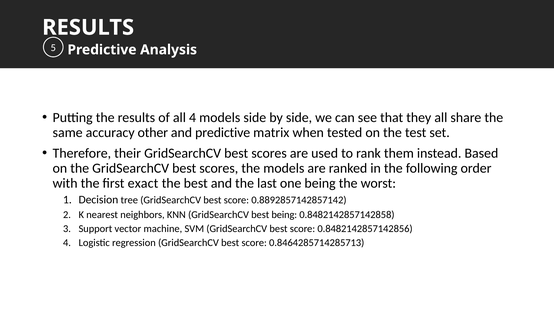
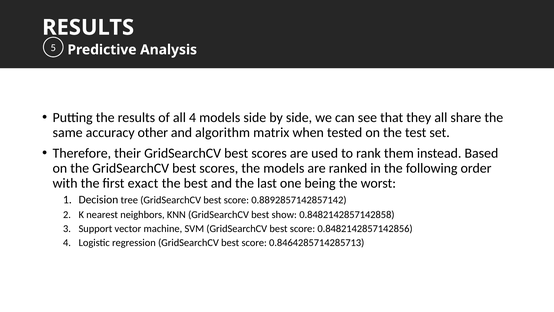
and predictive: predictive -> algorithm
best being: being -> show
